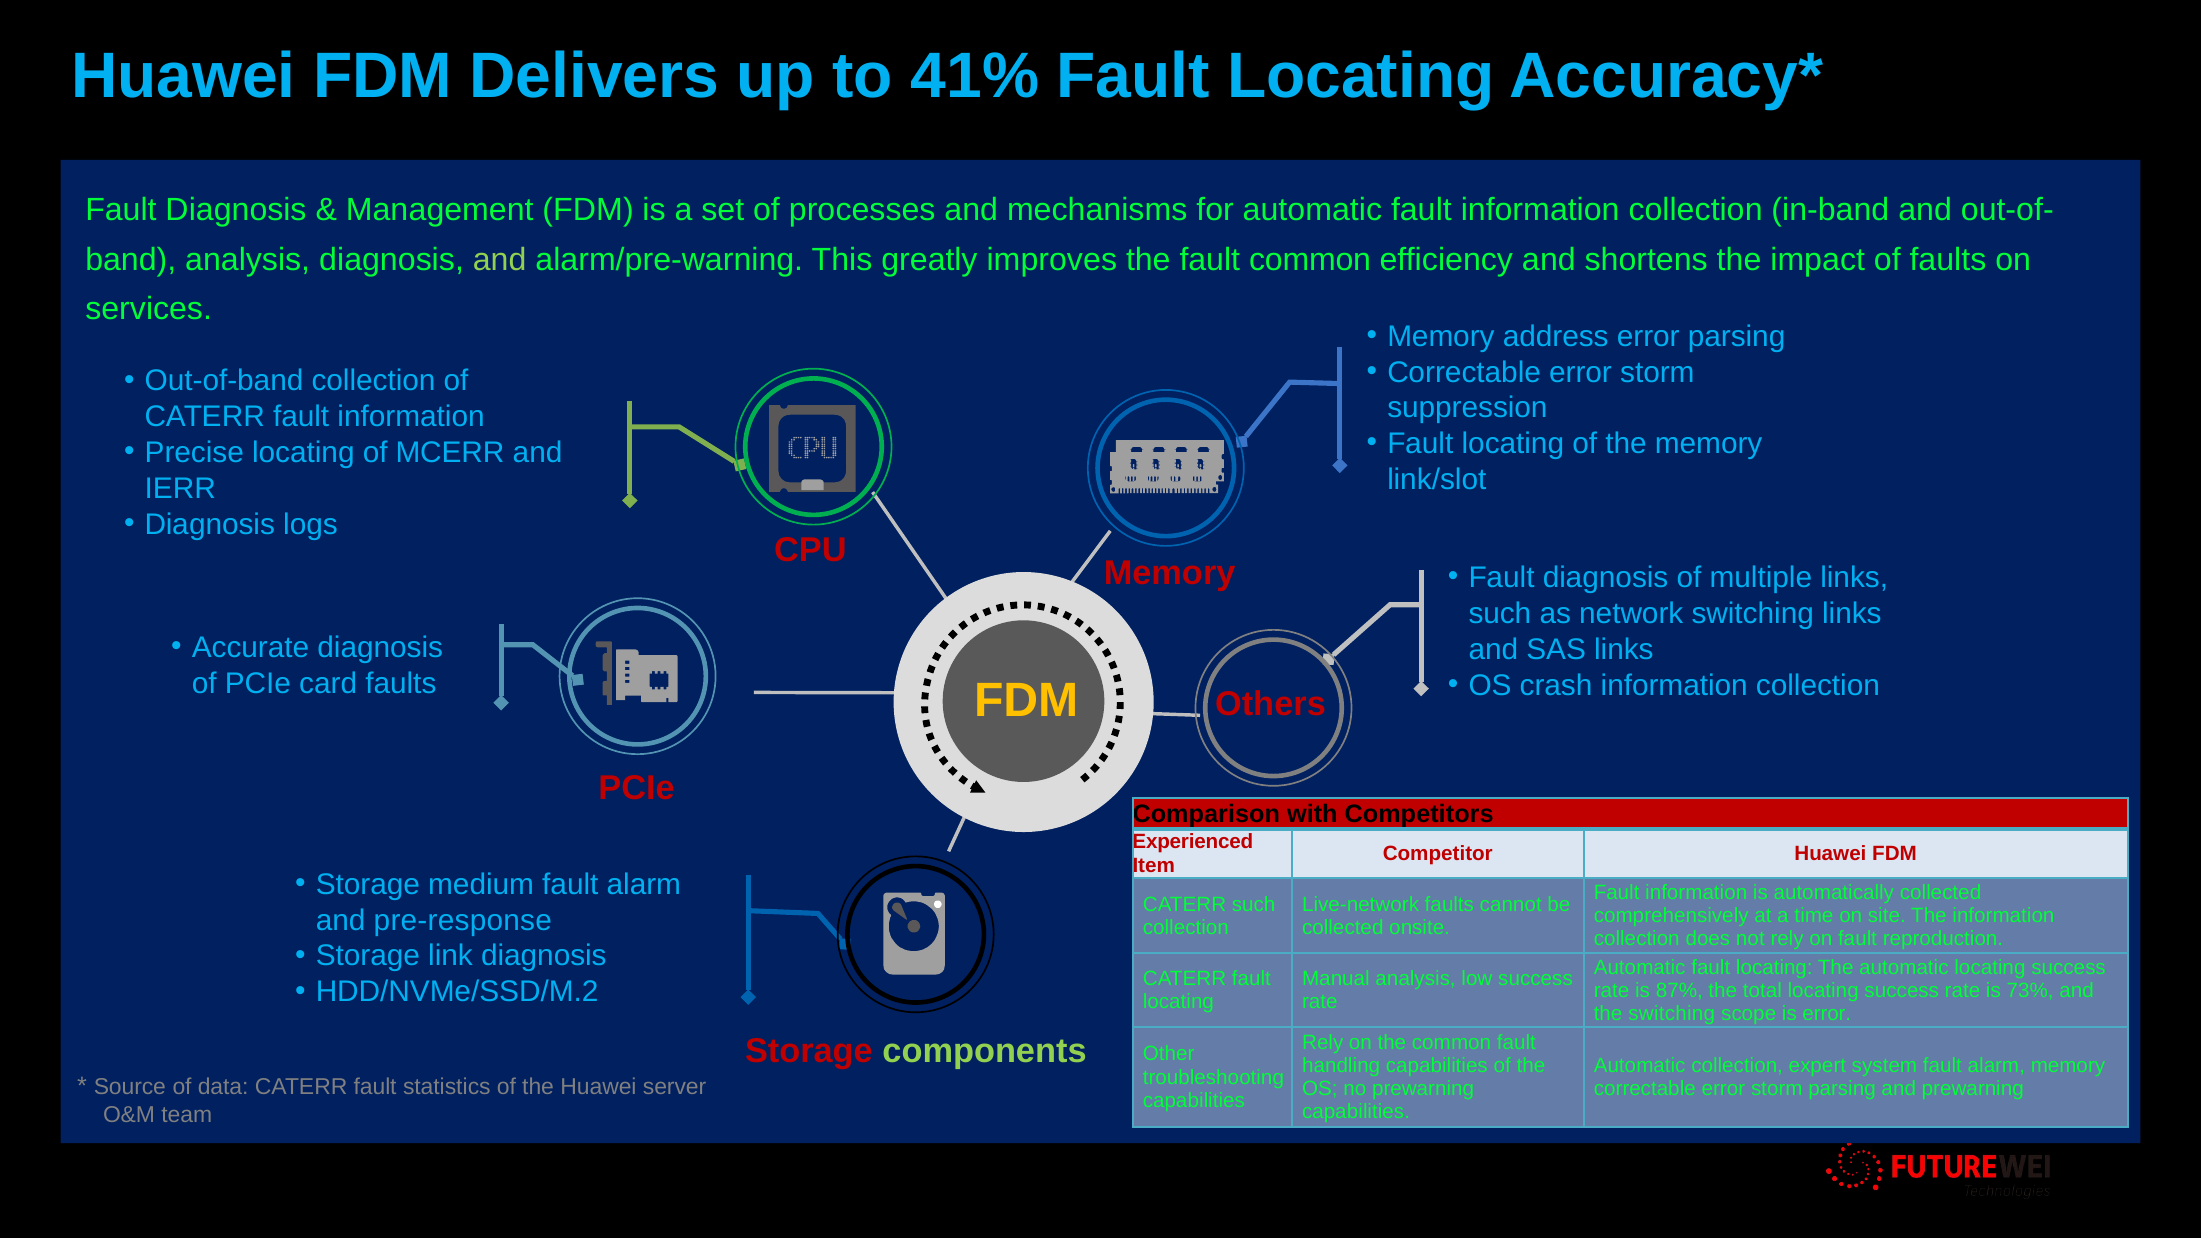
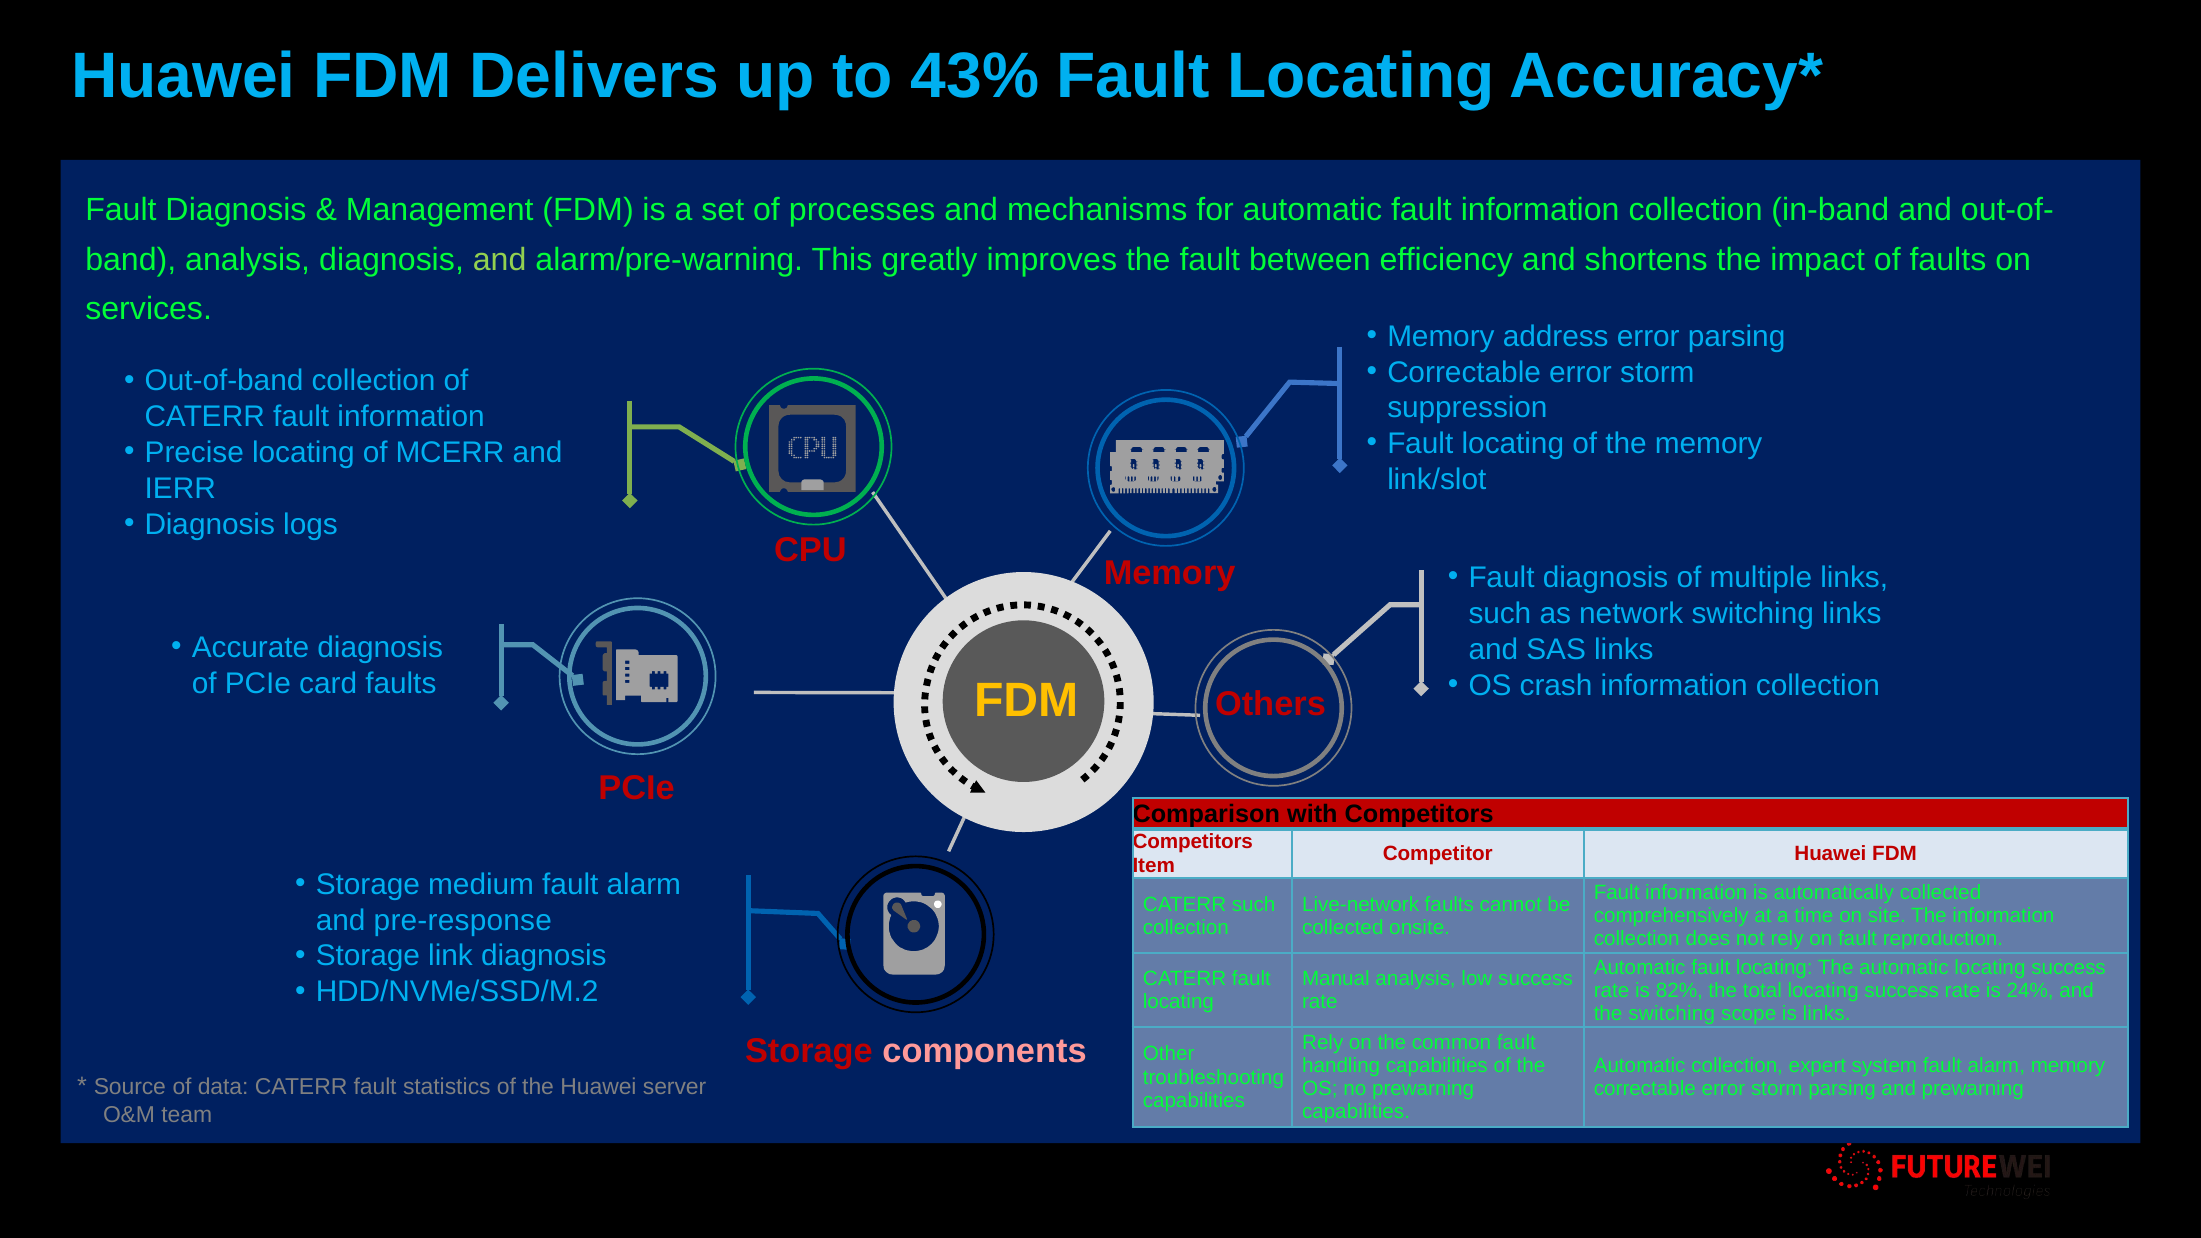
41%: 41% -> 43%
fault common: common -> between
Experienced at (1193, 842): Experienced -> Competitors
87%: 87% -> 82%
73%: 73% -> 24%
is error: error -> links
components colour: light green -> pink
